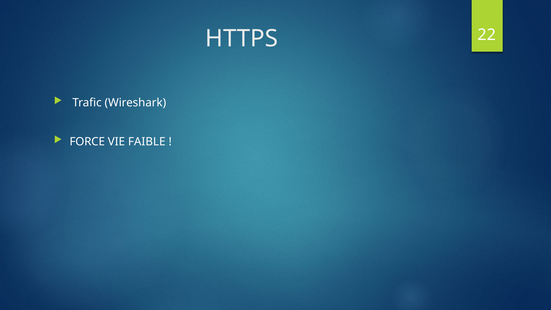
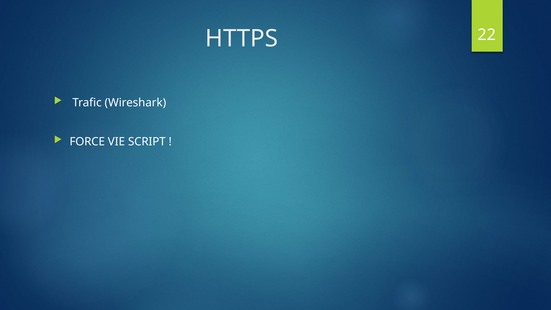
FAIBLE: FAIBLE -> SCRIPT
